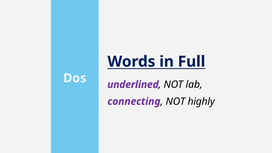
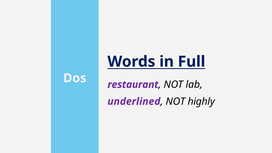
underlined: underlined -> restaurant
connecting: connecting -> underlined
